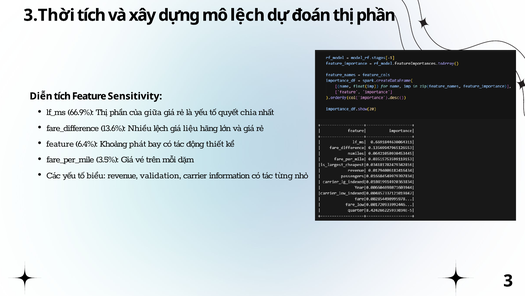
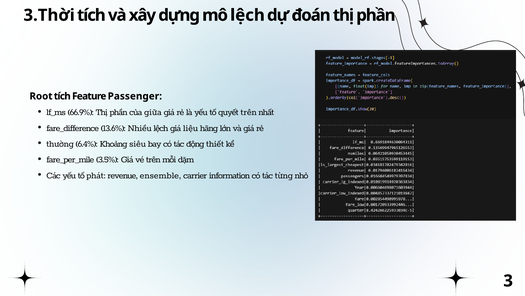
Diễn: Diễn -> Root
Sensitivity: Sensitivity -> Passenger
quyết chia: chia -> trên
feature at (60, 143): feature -> thường
phát: phát -> siêu
biểu: biểu -> phát
validation: validation -> ensemble
